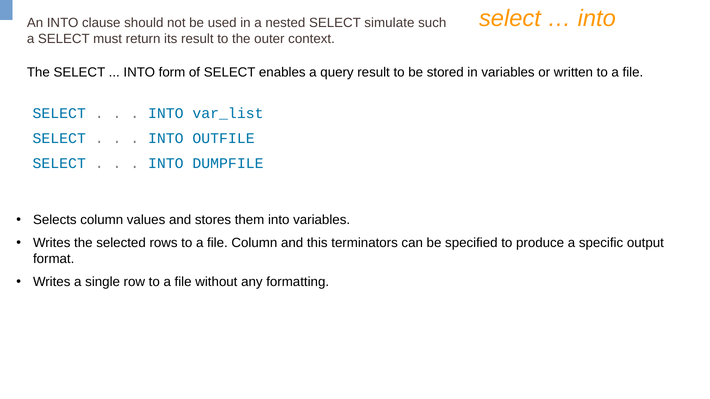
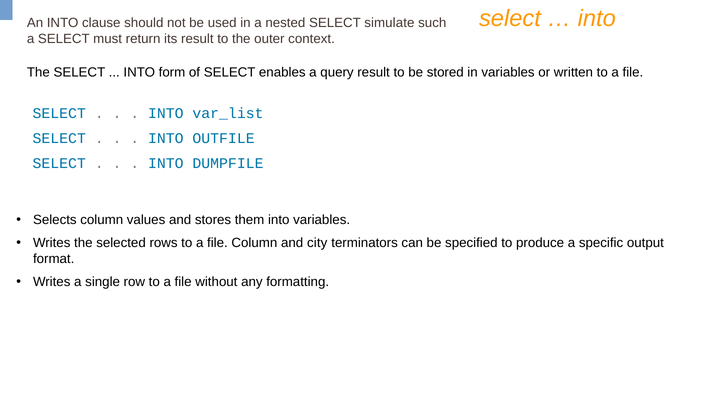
this: this -> city
